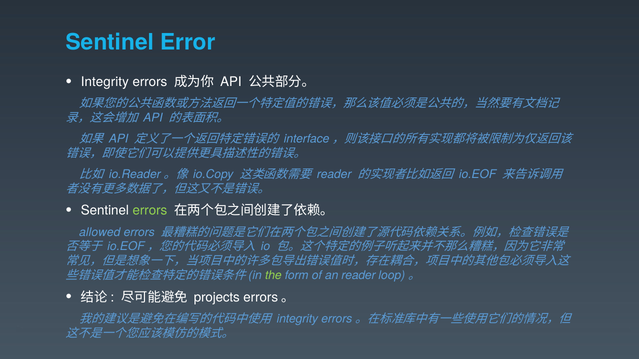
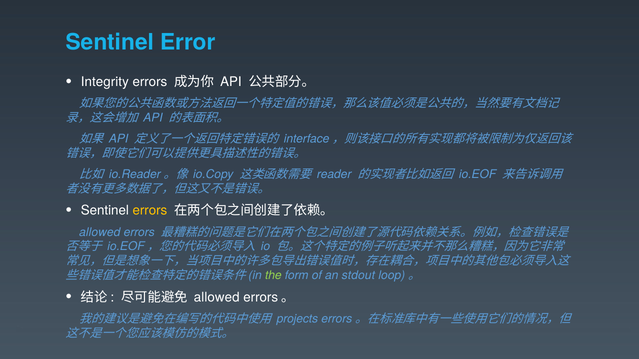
errors at (150, 211) colour: light green -> yellow
an reader: reader -> stdout
projects at (217, 298): projects -> allowed
integrity at (297, 319): integrity -> projects
